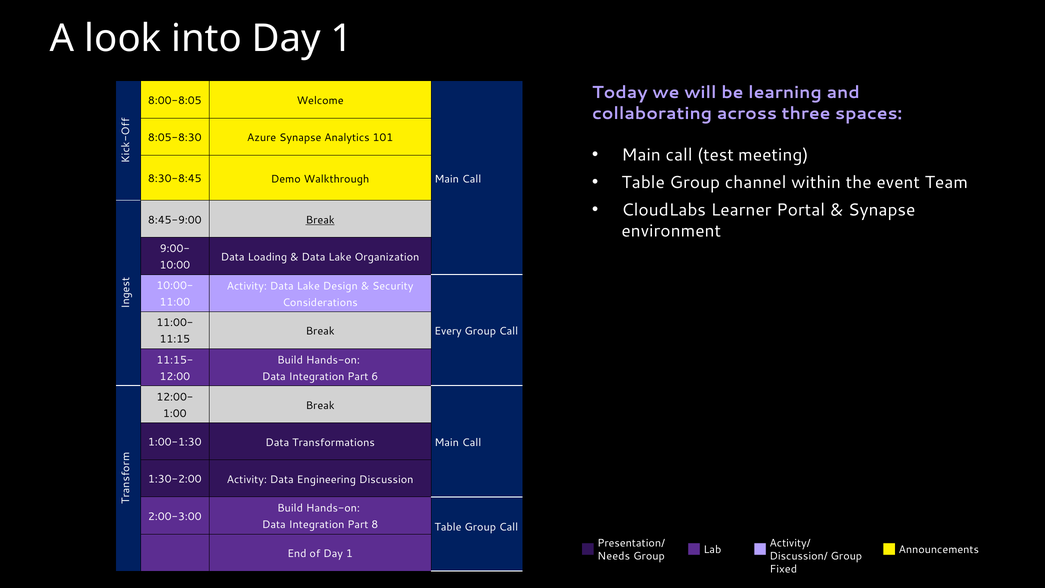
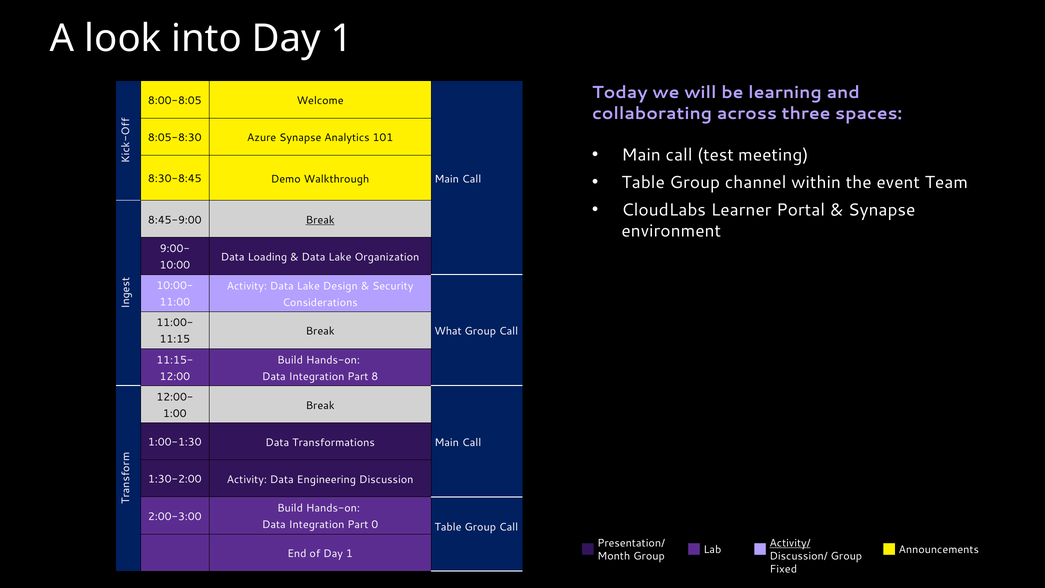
Every: Every -> What
6: 6 -> 8
8: 8 -> 0
Activity/ underline: none -> present
Needs: Needs -> Month
